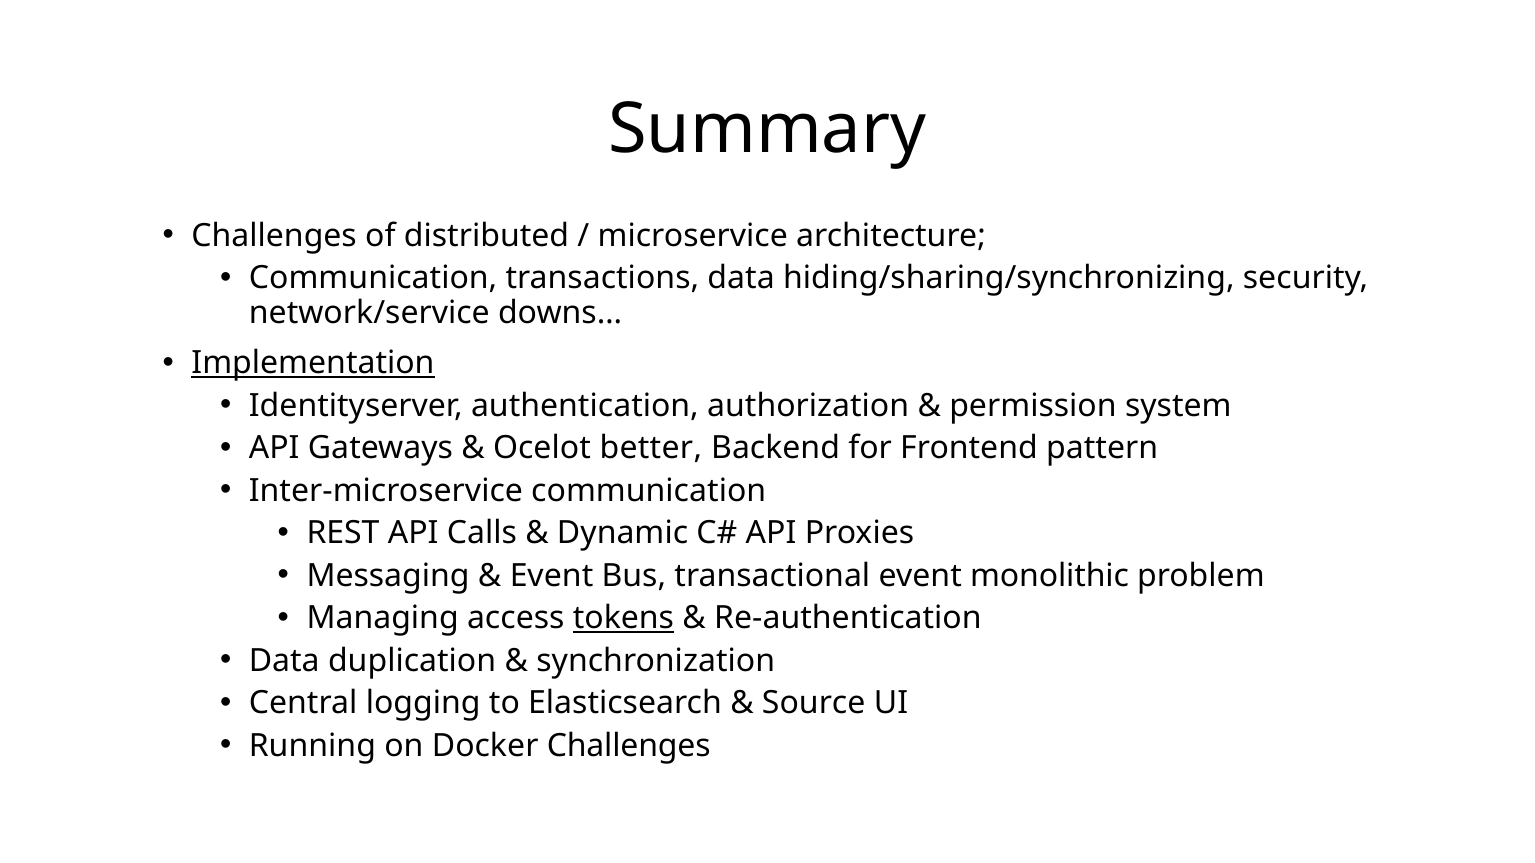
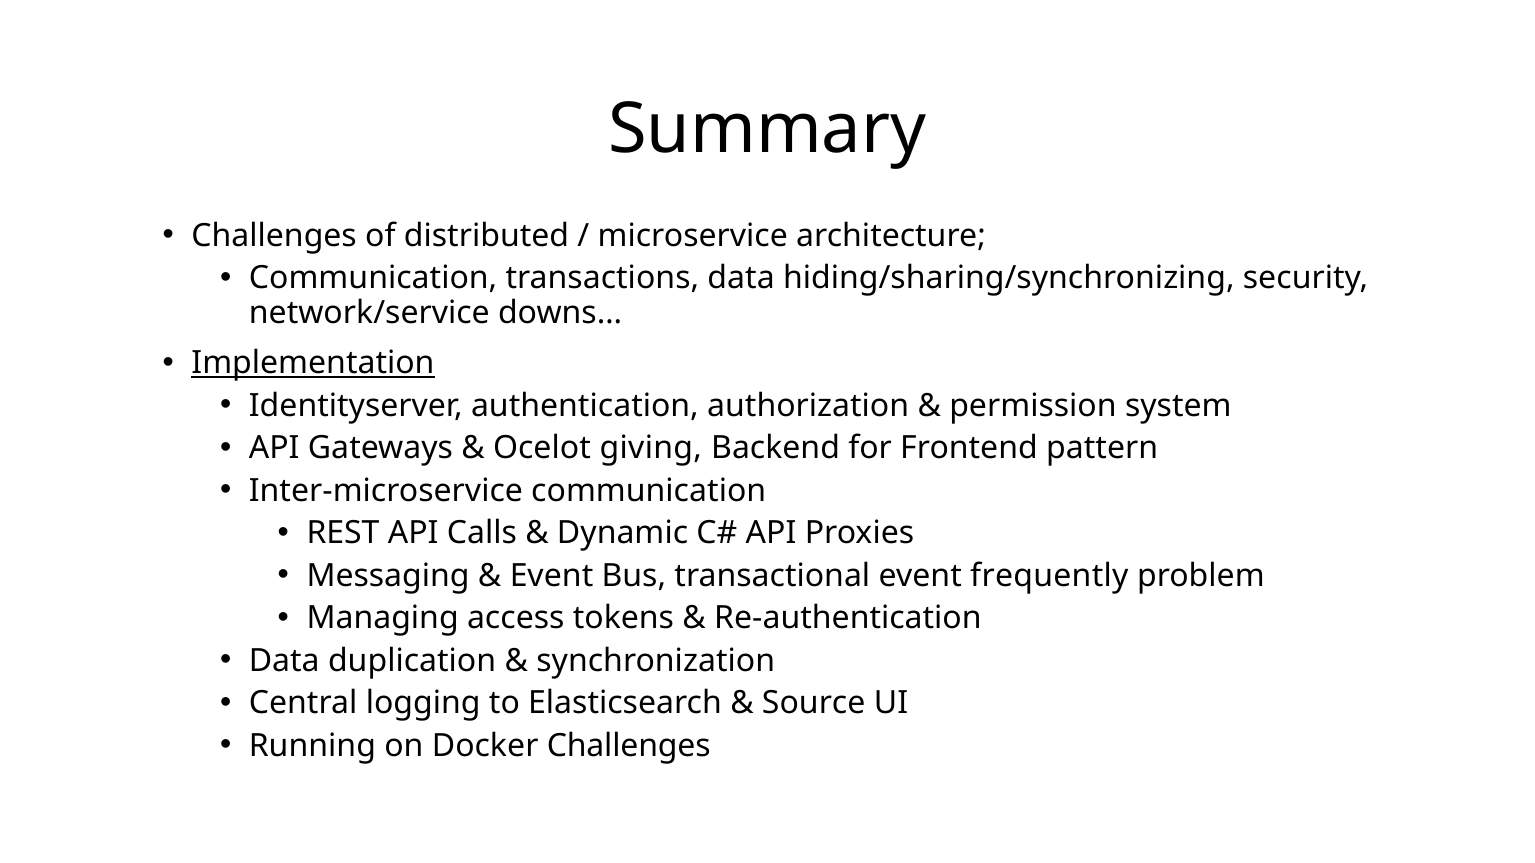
better: better -> giving
monolithic: monolithic -> frequently
tokens underline: present -> none
